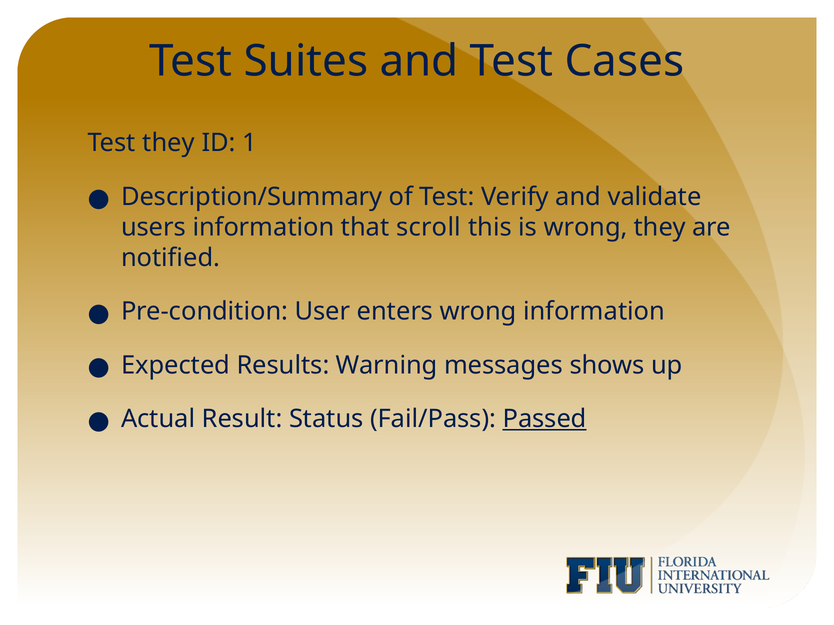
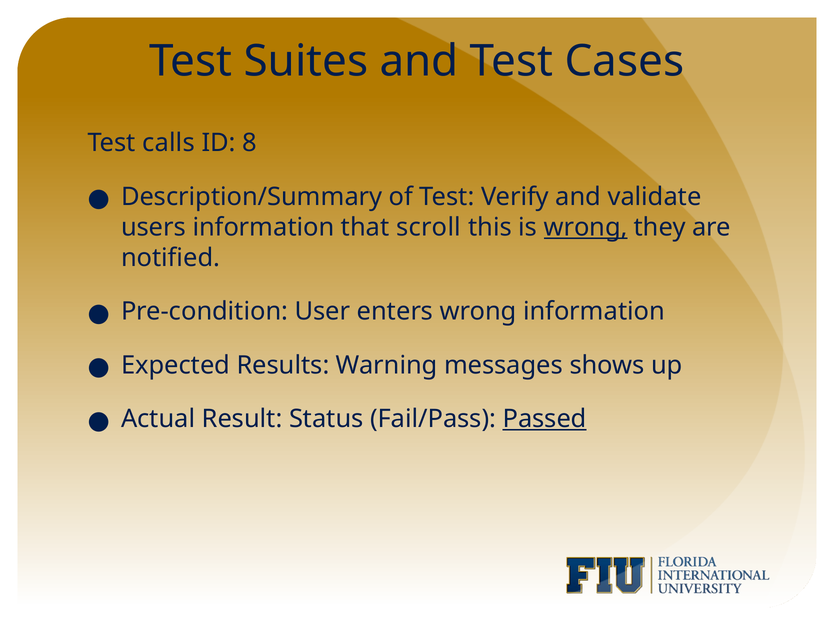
Test they: they -> calls
1: 1 -> 8
wrong at (586, 227) underline: none -> present
